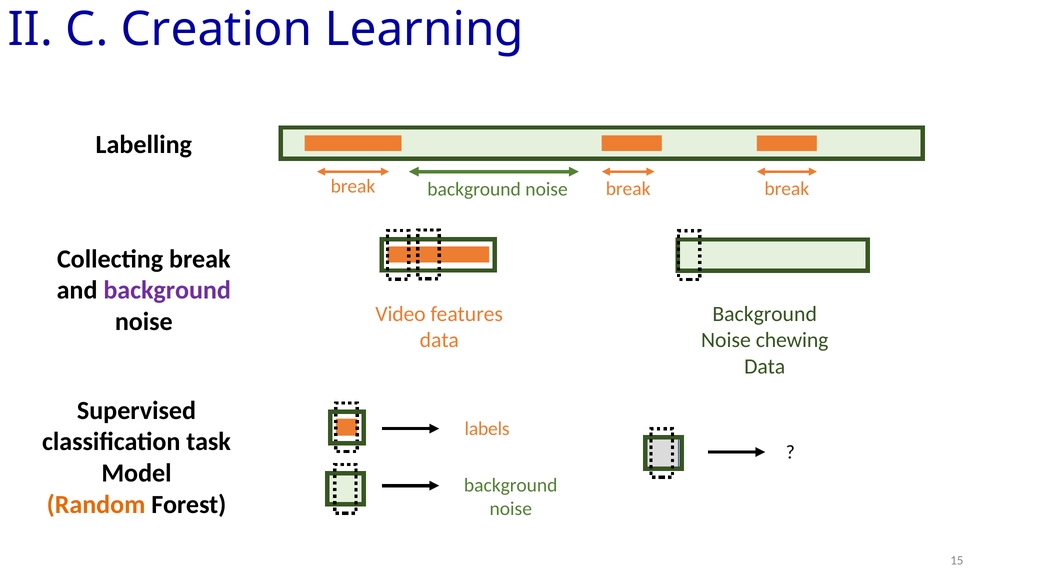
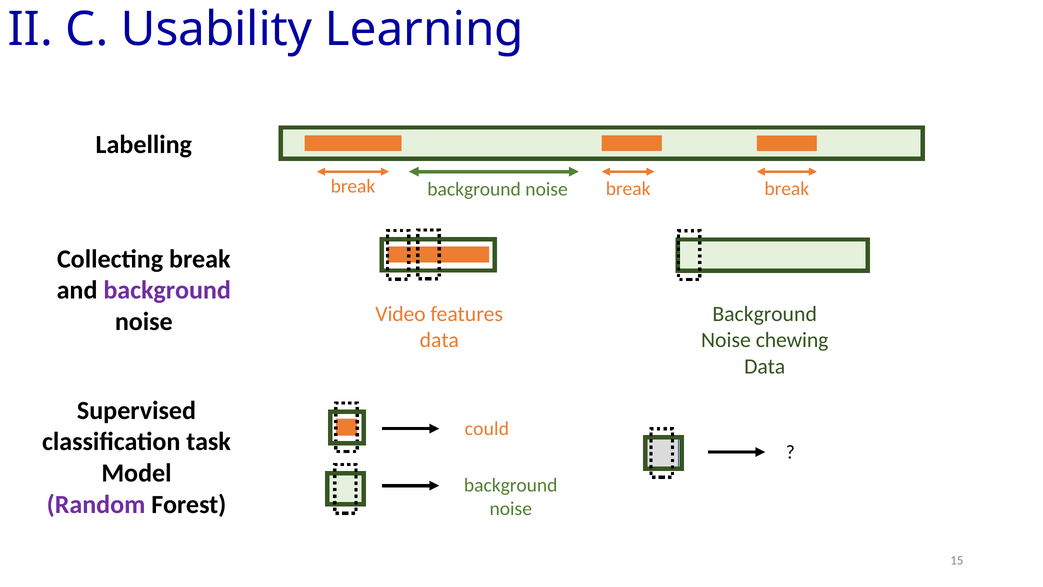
Creation: Creation -> Usability
labels: labels -> could
Random colour: orange -> purple
